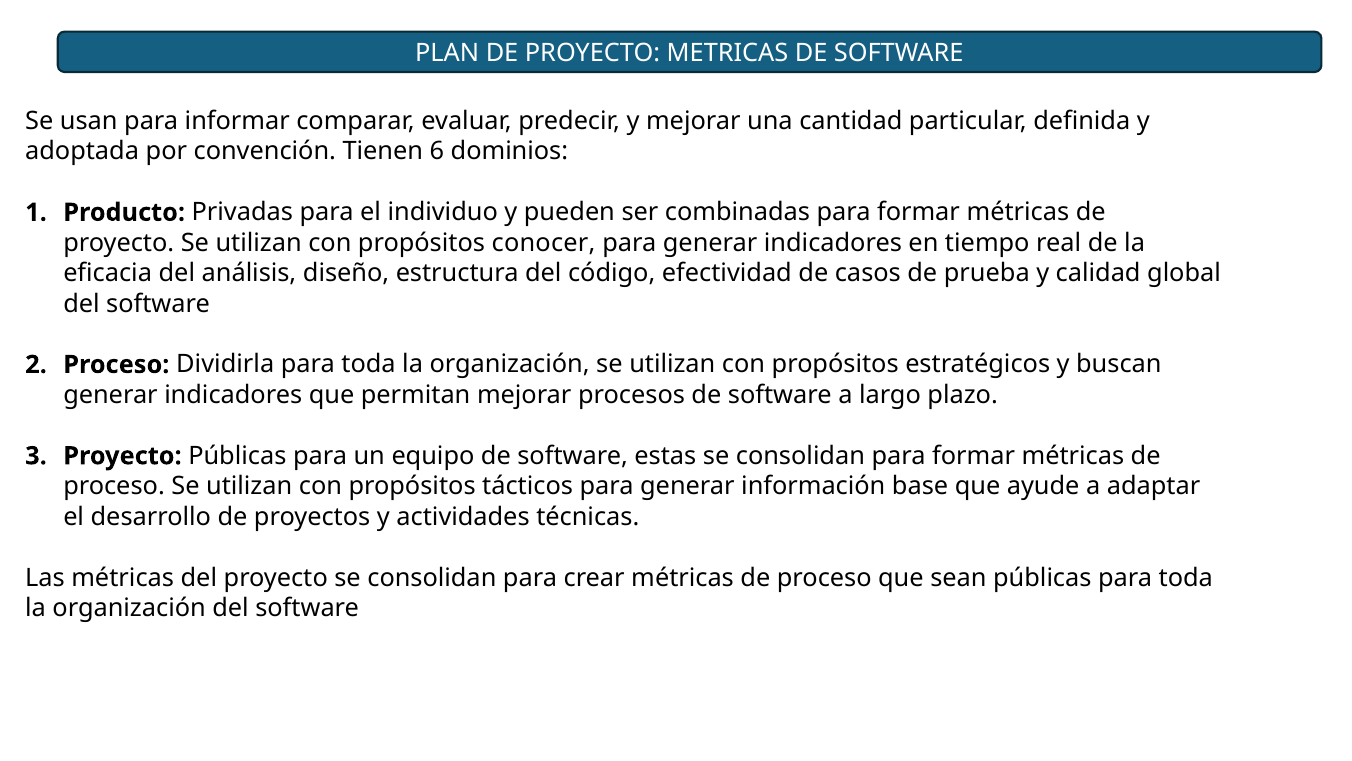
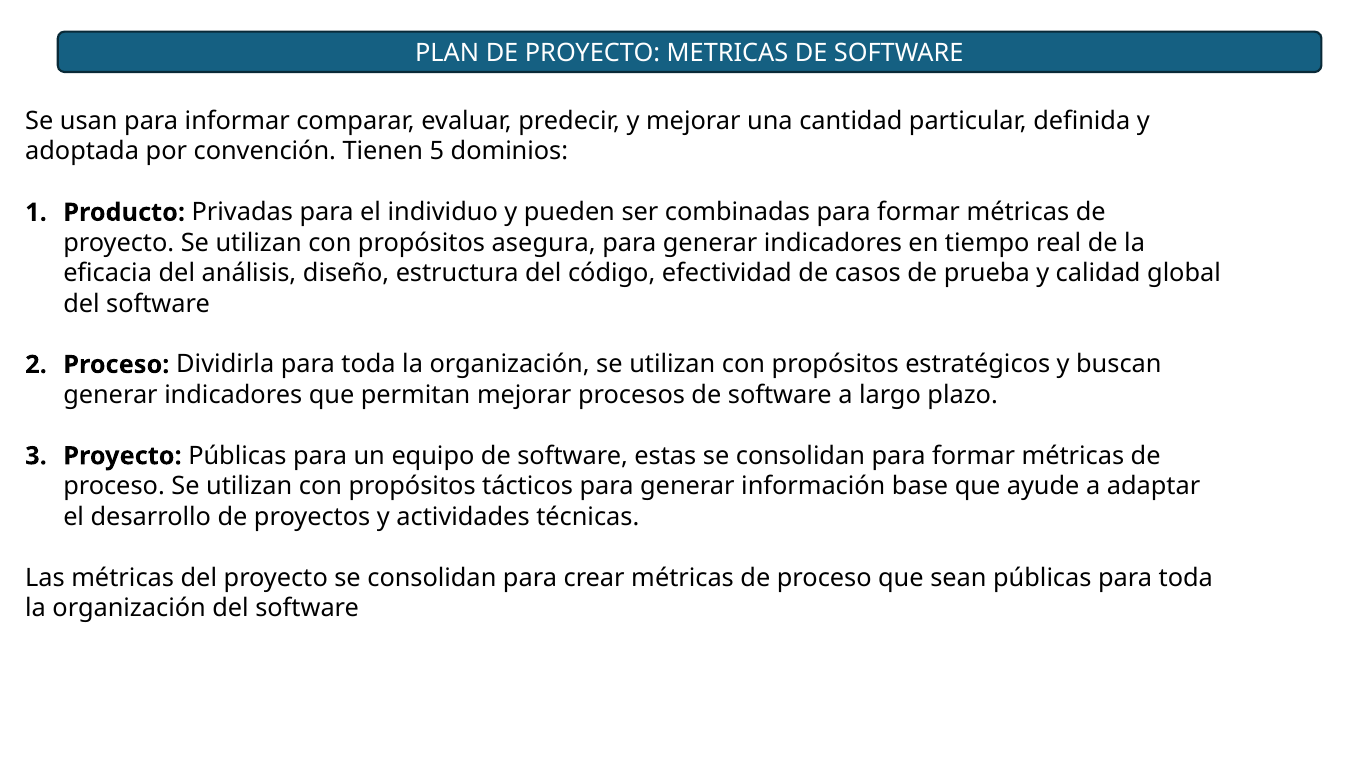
6: 6 -> 5
conocer: conocer -> asegura
